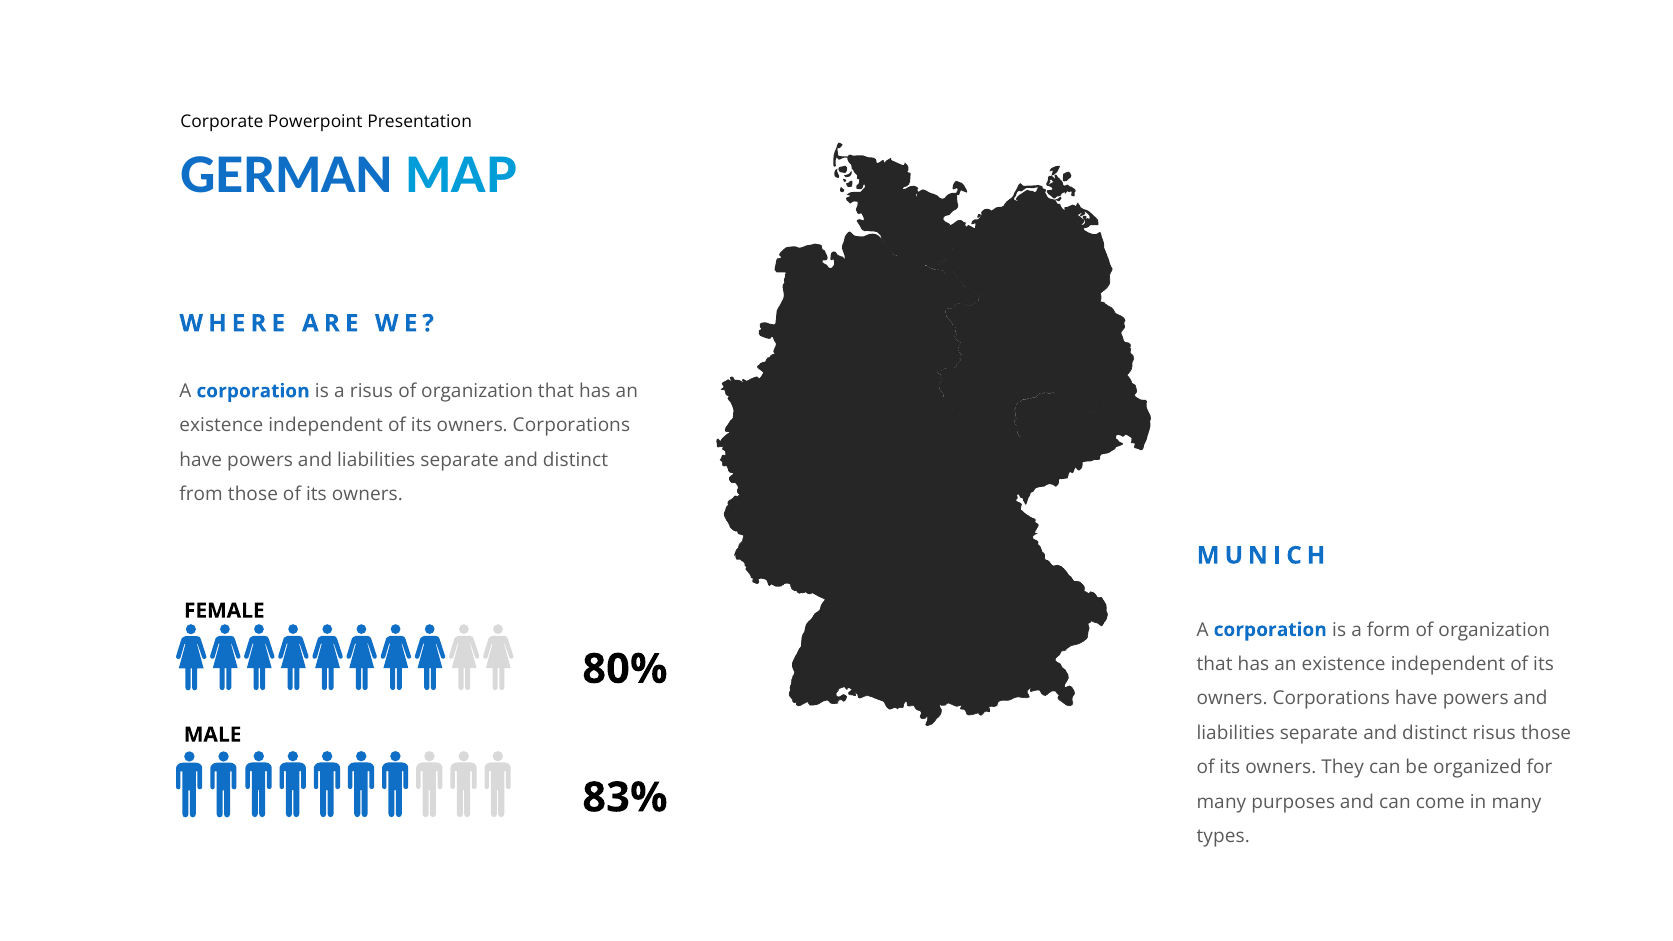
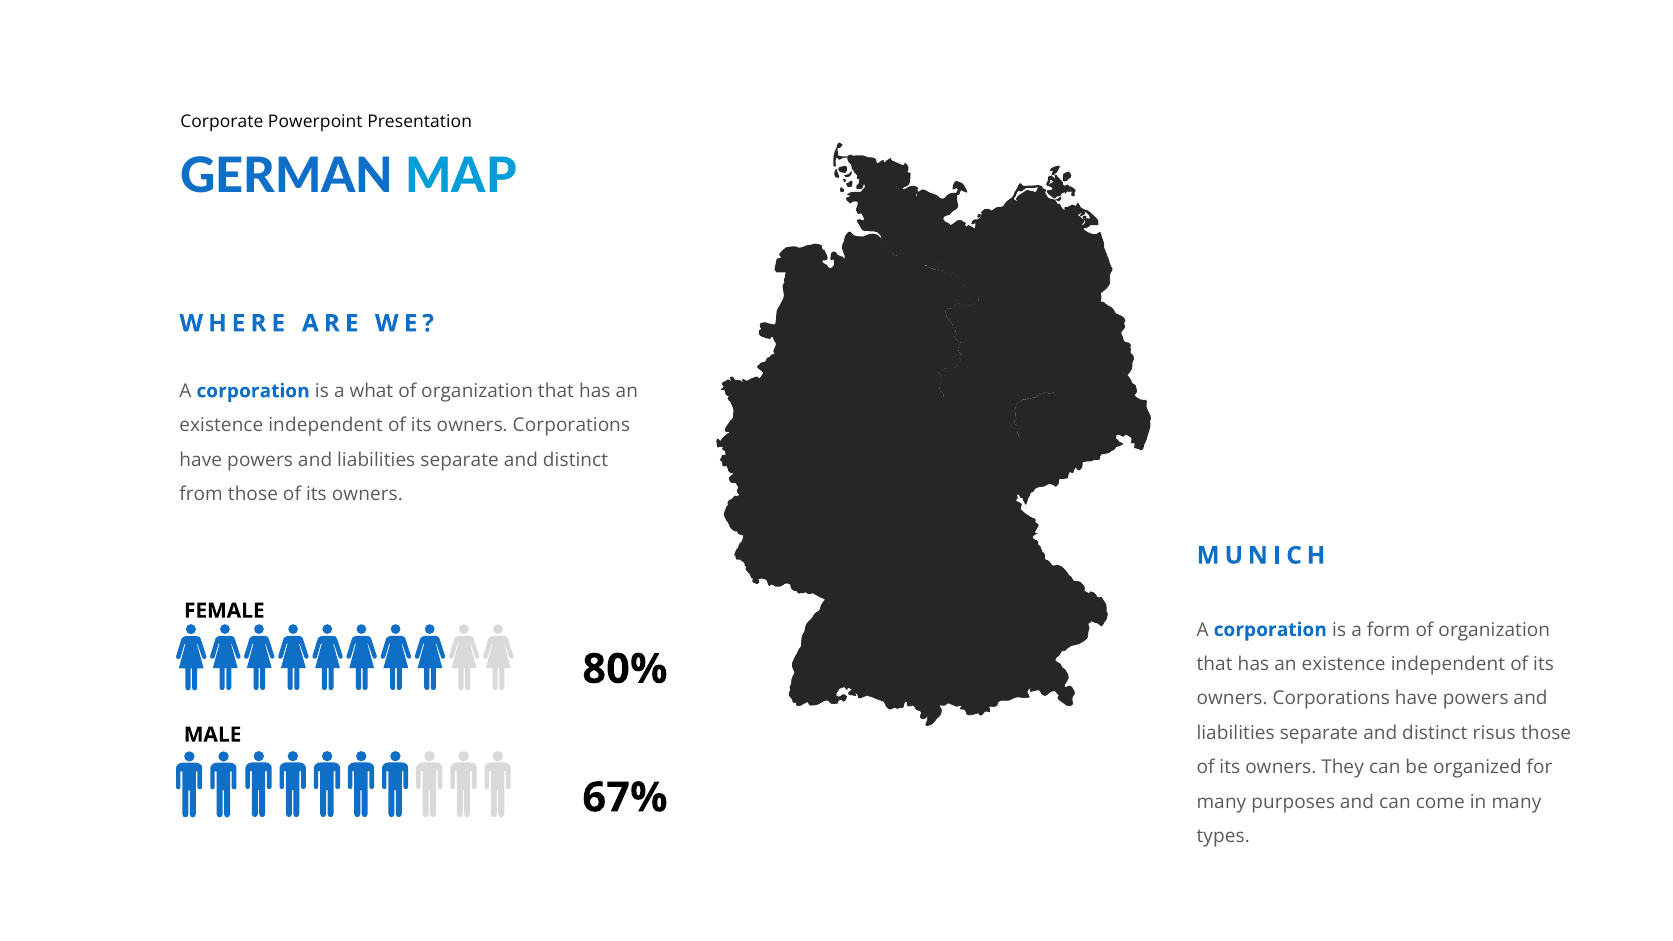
a risus: risus -> what
83%: 83% -> 67%
